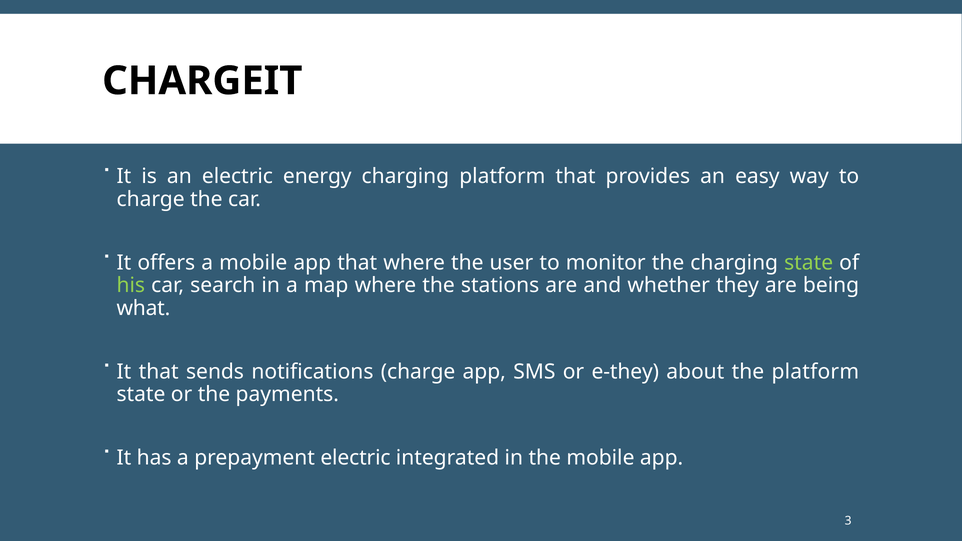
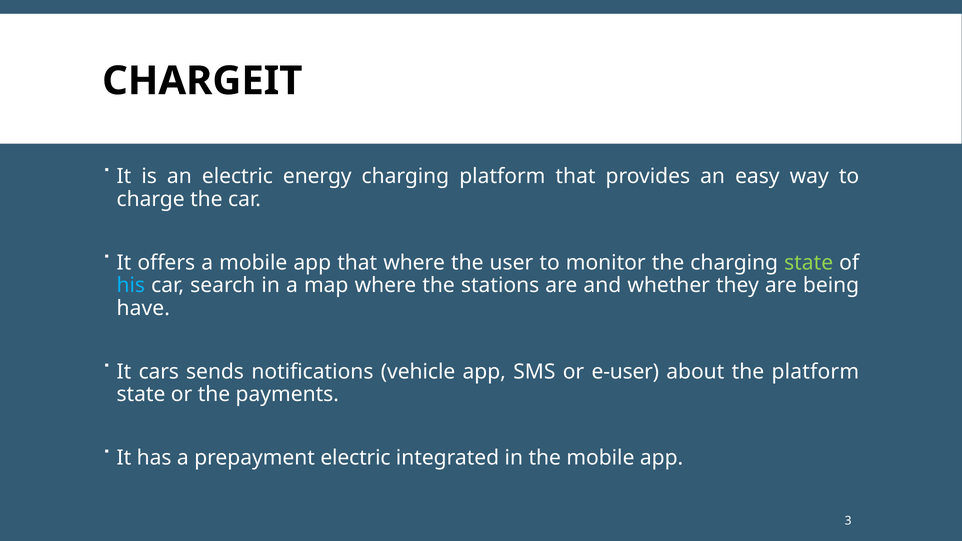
his colour: light green -> light blue
what: what -> have
It that: that -> cars
notifications charge: charge -> vehicle
e-they: e-they -> e-user
